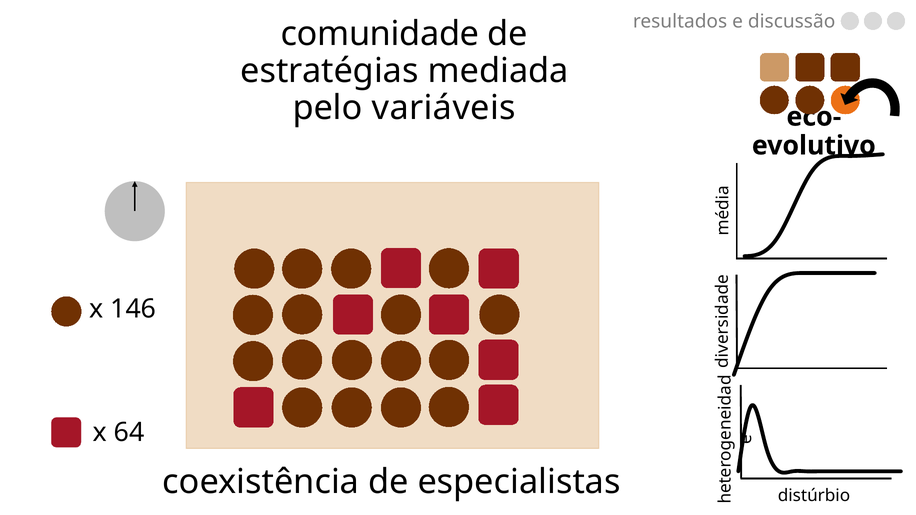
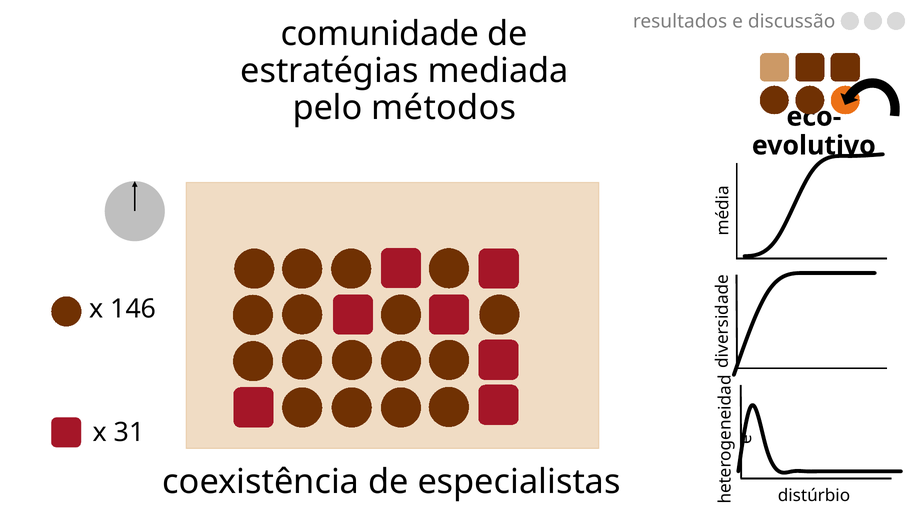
variáveis: variáveis -> métodos
64: 64 -> 31
